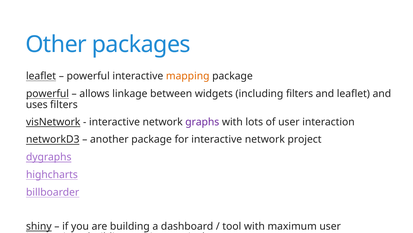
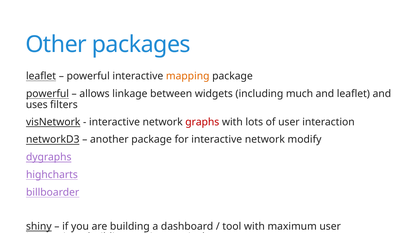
including filters: filters -> much
graphs colour: purple -> red
project: project -> modify
